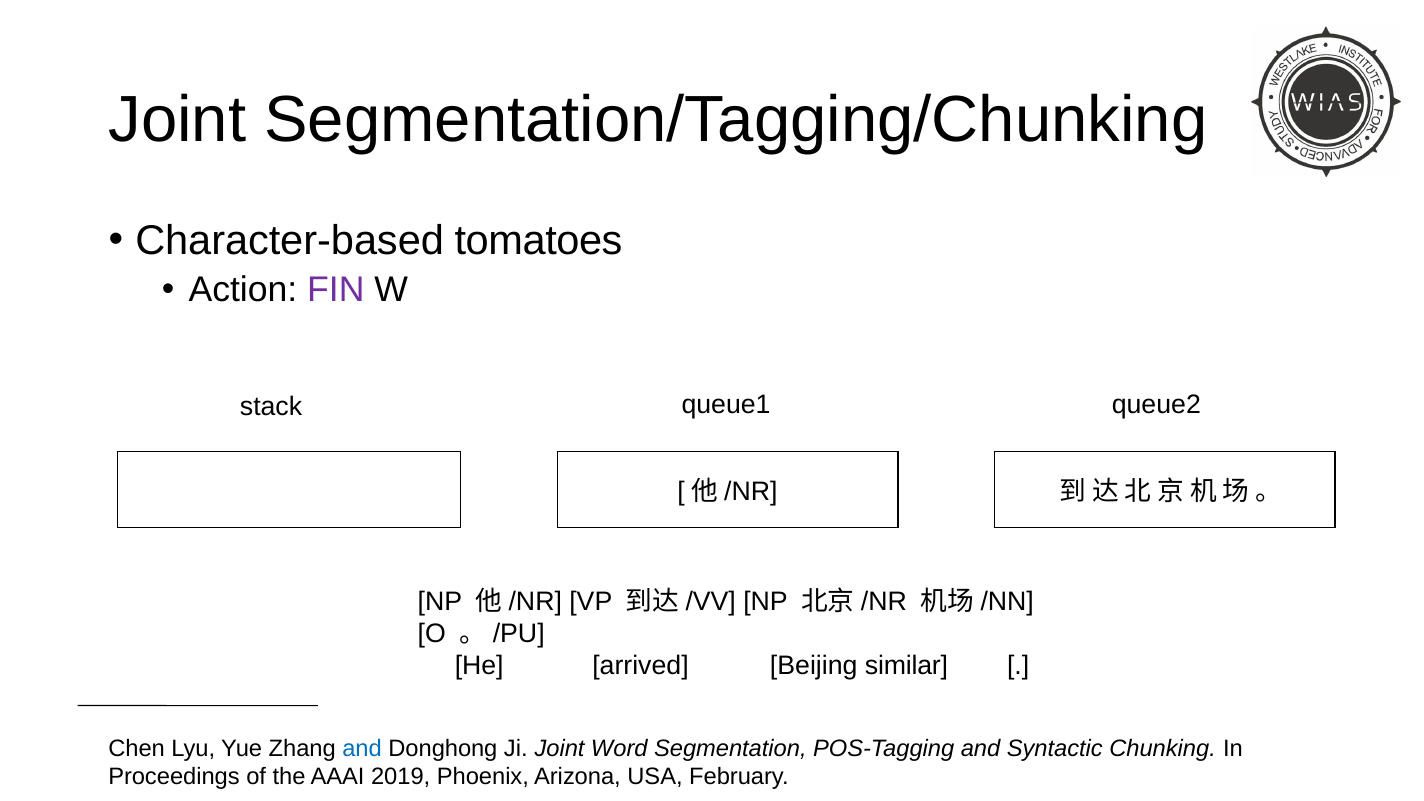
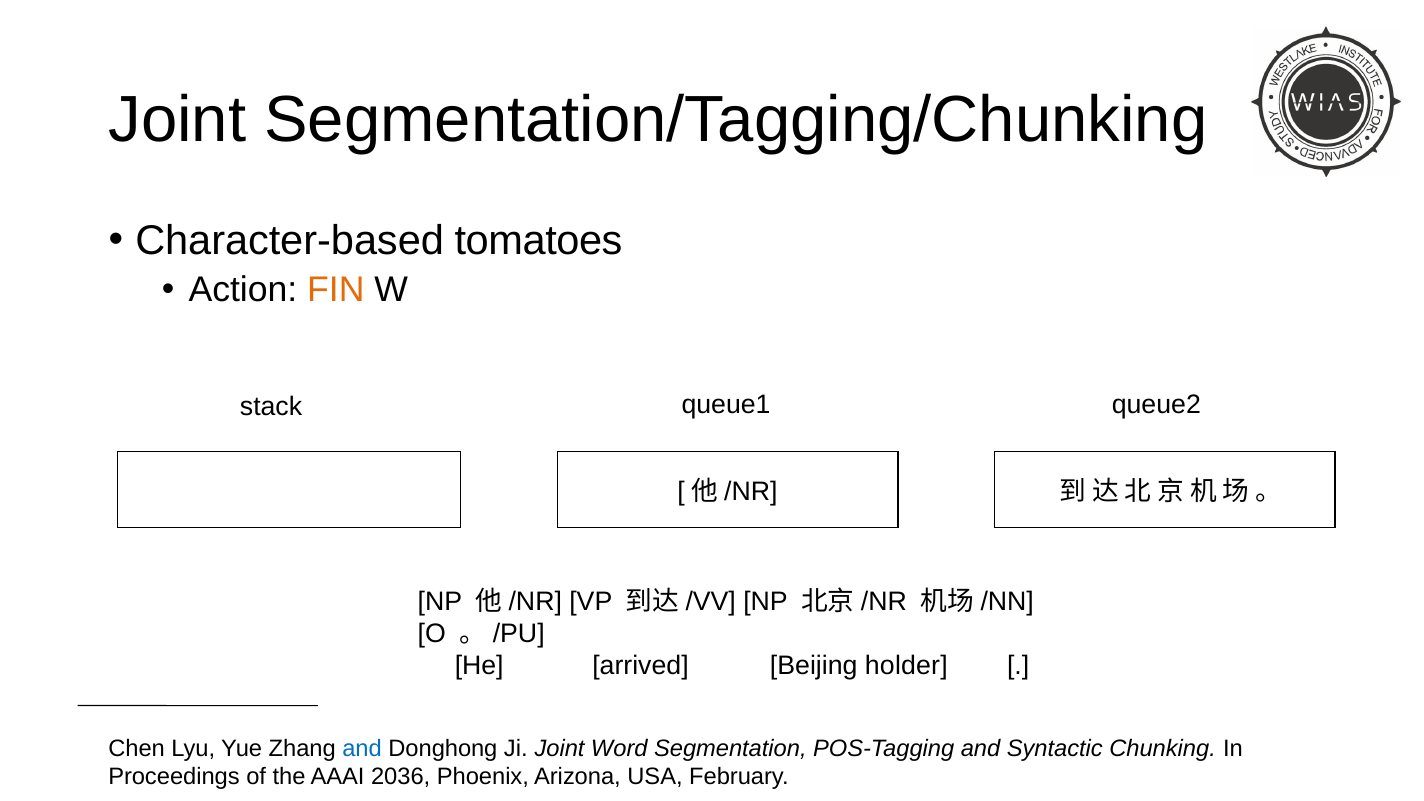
FIN colour: purple -> orange
similar: similar -> holder
2019: 2019 -> 2036
